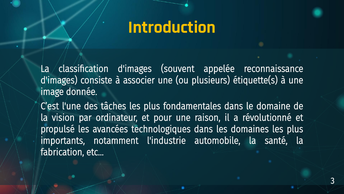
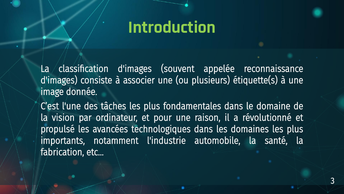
Introduction colour: yellow -> light green
